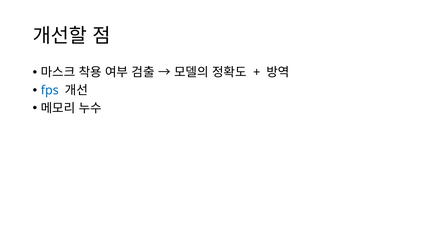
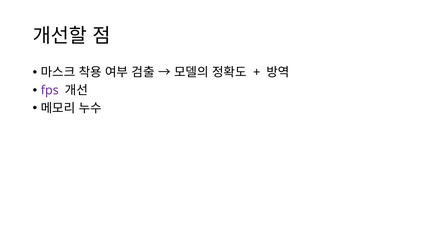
fps colour: blue -> purple
